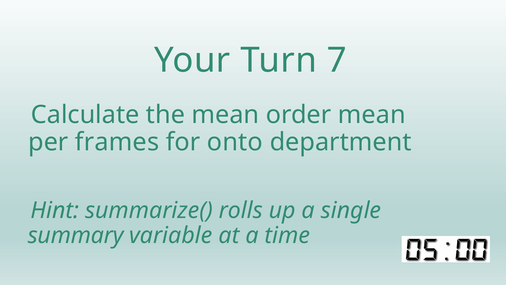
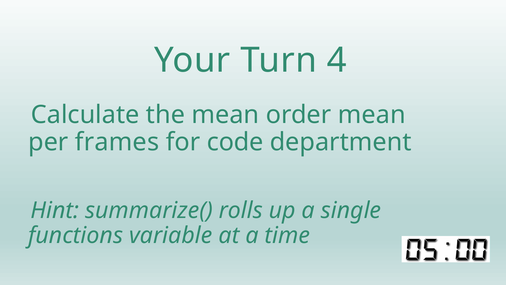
7: 7 -> 4
onto: onto -> code
summary: summary -> functions
